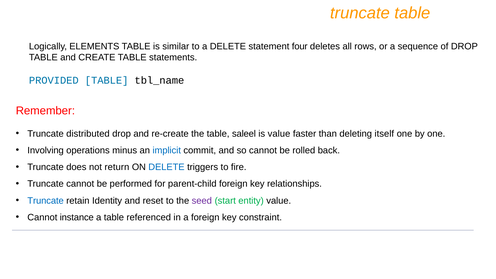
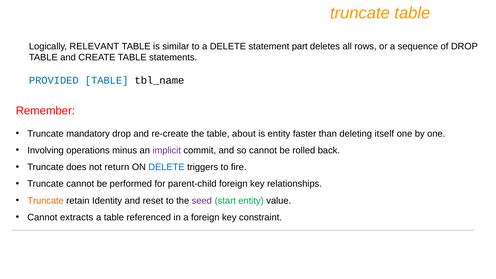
ELEMENTS: ELEMENTS -> RELEVANT
four: four -> part
distributed: distributed -> mandatory
saleel: saleel -> about
is value: value -> entity
implicit colour: blue -> purple
Truncate at (46, 201) colour: blue -> orange
instance: instance -> extracts
